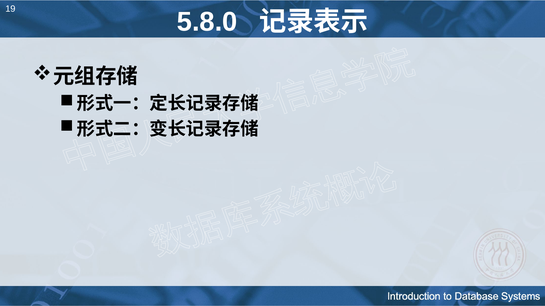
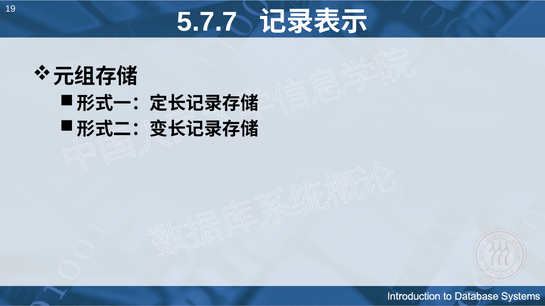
5.8.0: 5.8.0 -> 5.7.7
